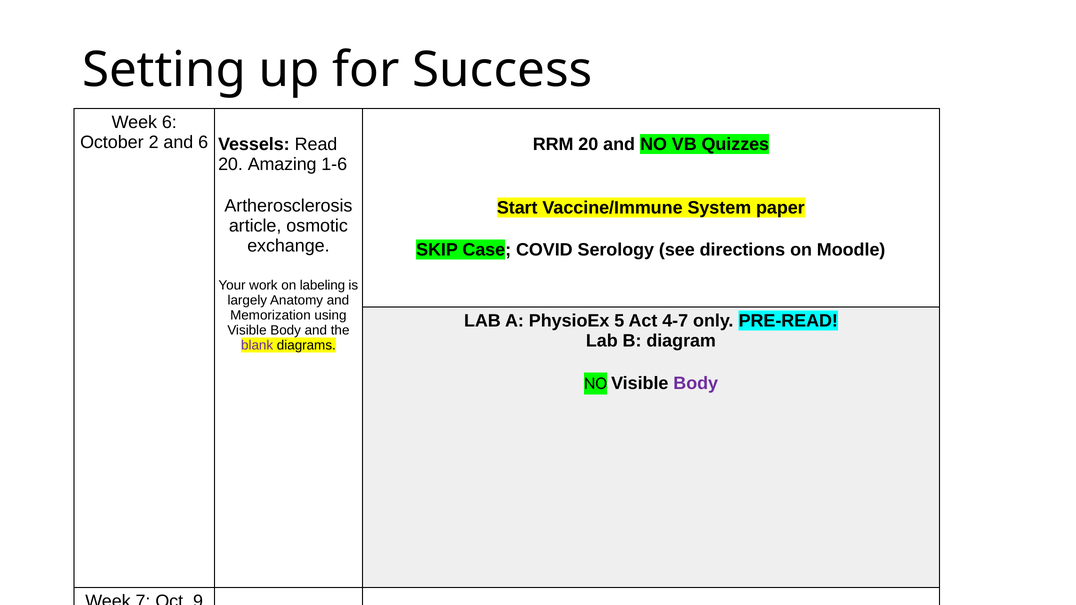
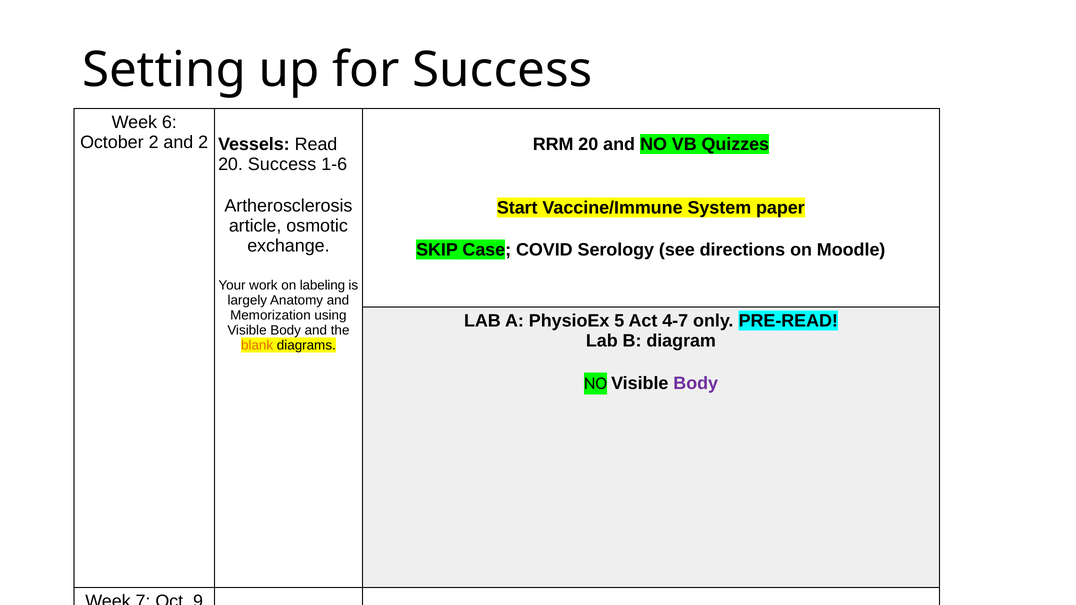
2 and 6: 6 -> 2
20 Amazing: Amazing -> Success
blank colour: purple -> orange
